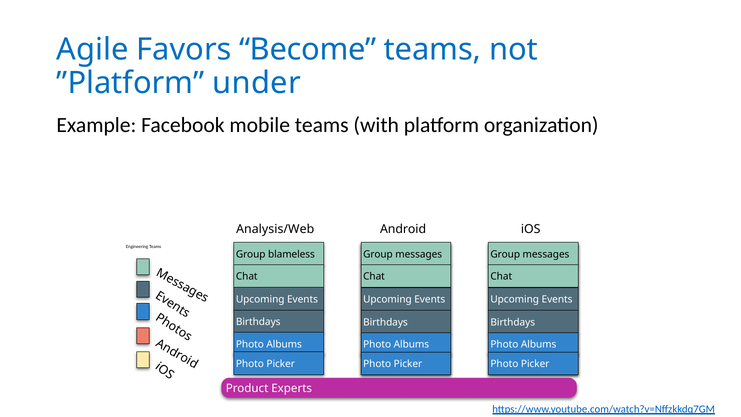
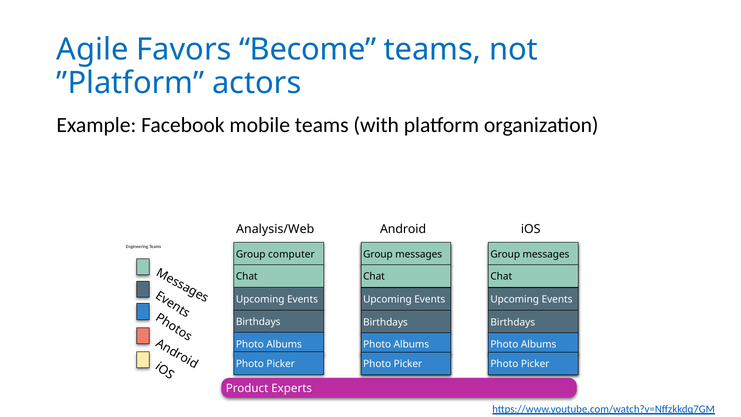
under: under -> actors
blameless: blameless -> computer
